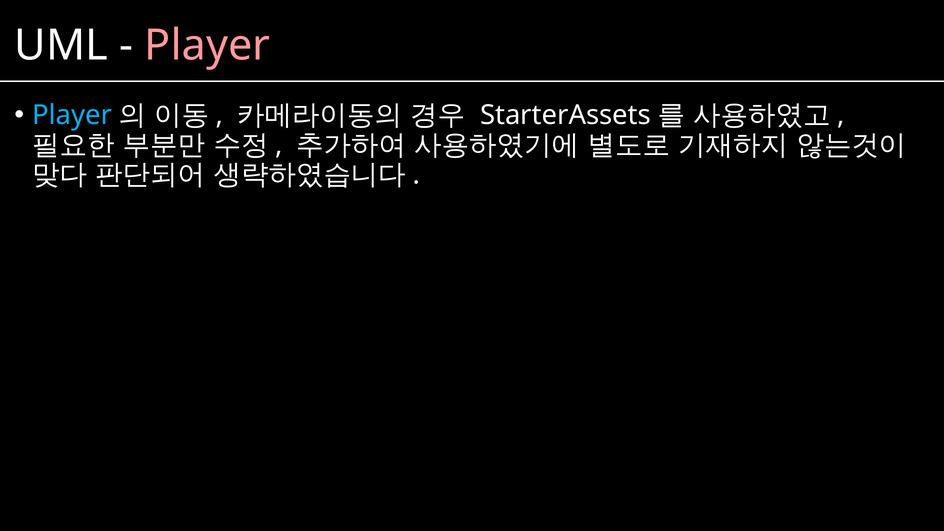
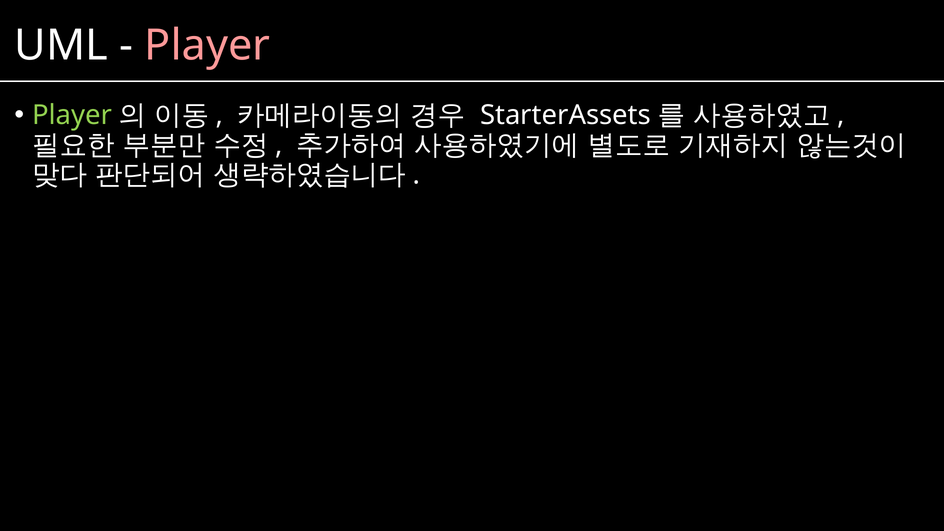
Player at (72, 115) colour: light blue -> light green
